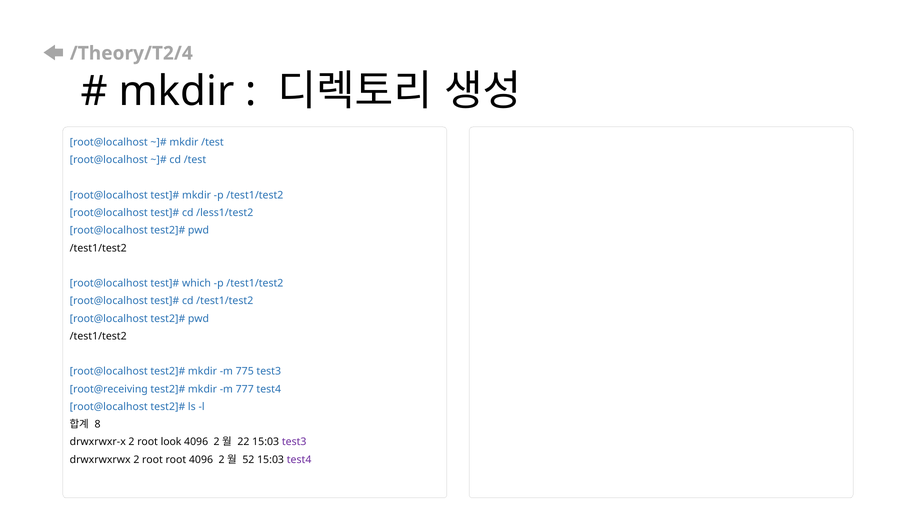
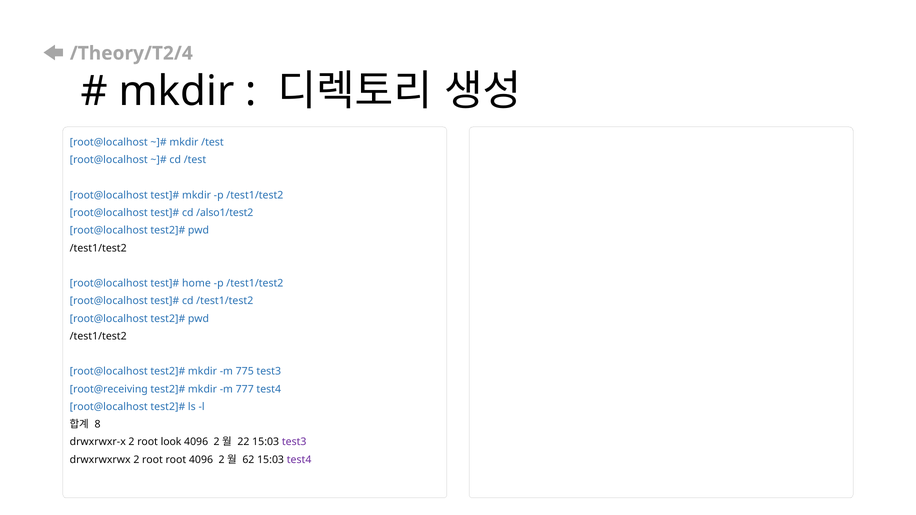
/less1/test2: /less1/test2 -> /also1/test2
which: which -> home
52: 52 -> 62
